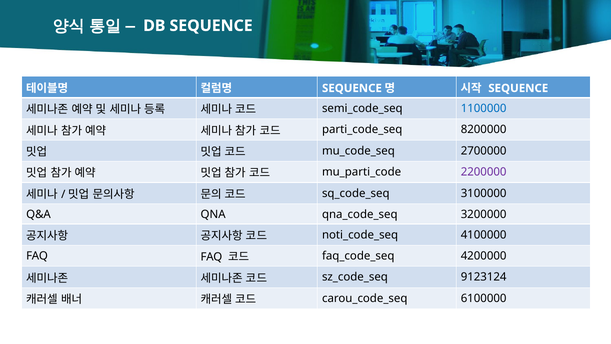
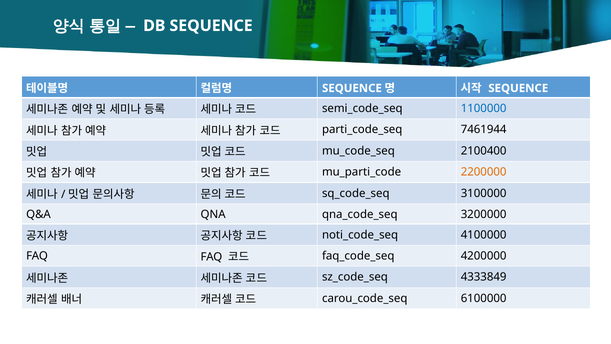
8200000: 8200000 -> 7461944
2700000: 2700000 -> 2100400
2200000 colour: purple -> orange
9123124: 9123124 -> 4333849
